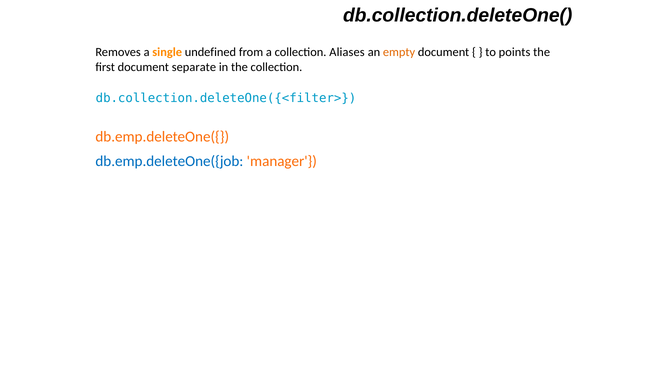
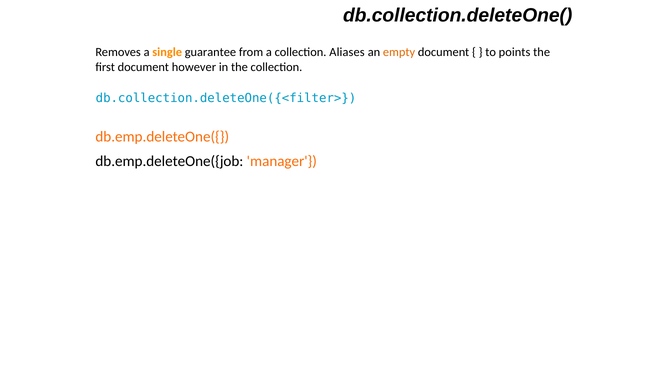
undefined: undefined -> guarantee
separate: separate -> however
db.emp.deleteOne({job colour: blue -> black
